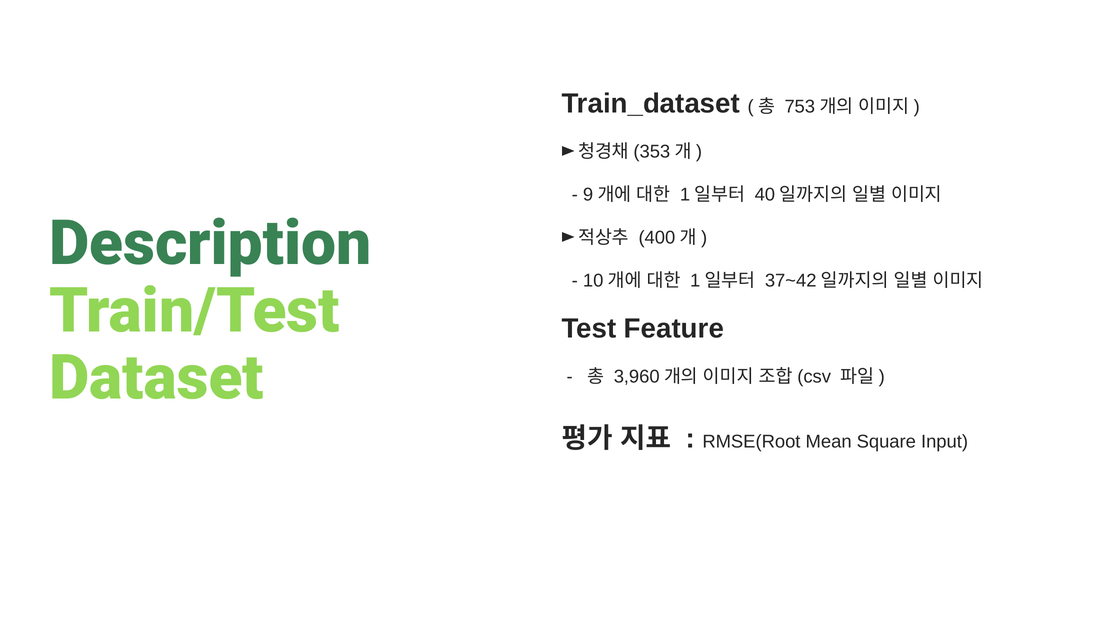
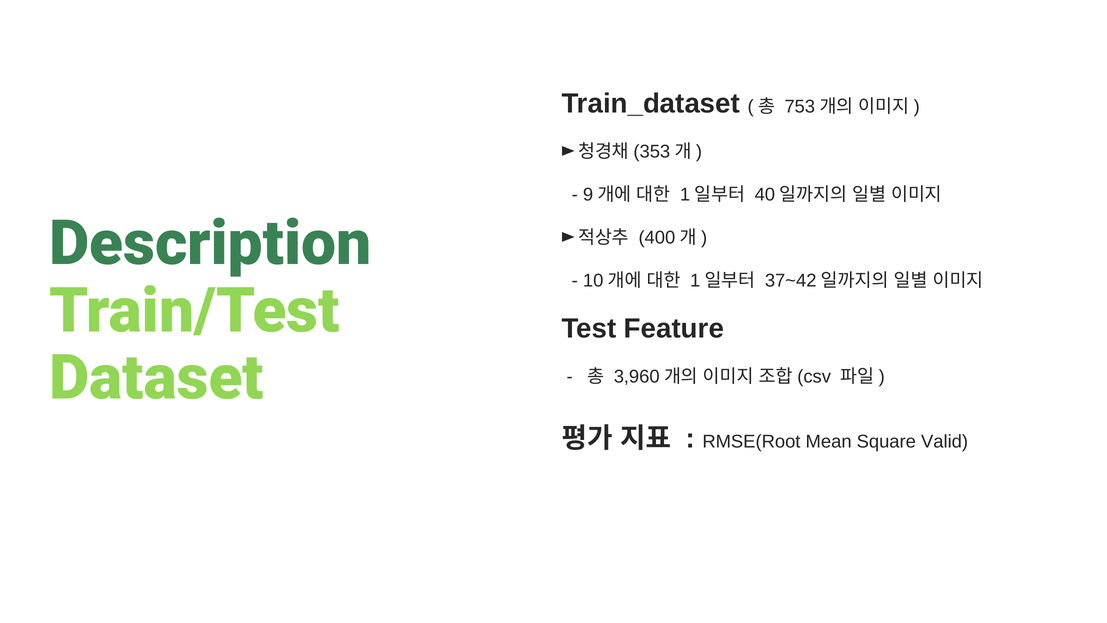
Input: Input -> Valid
